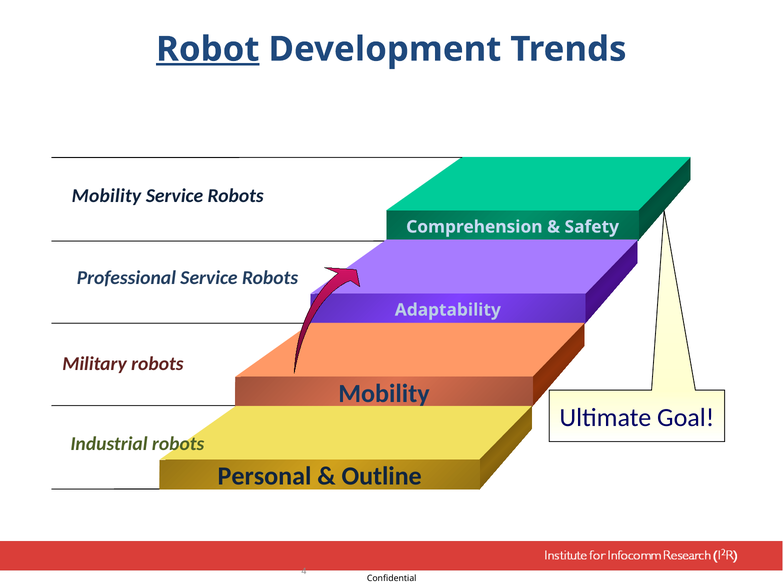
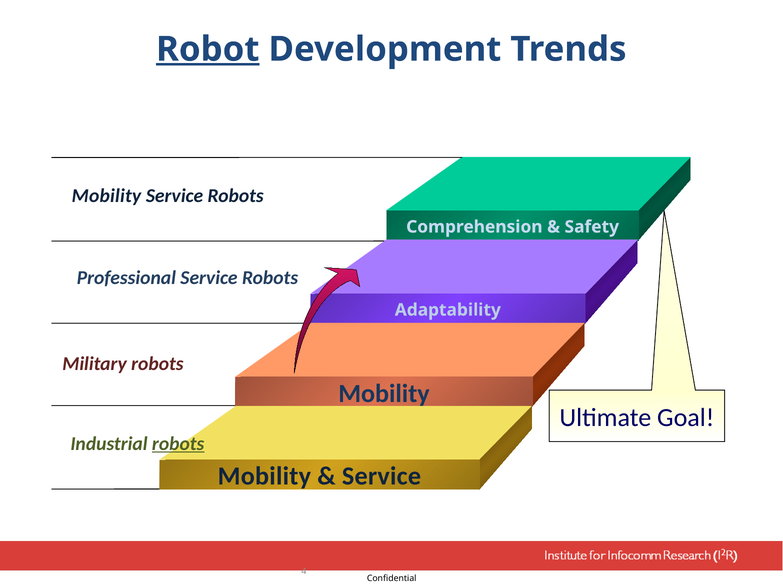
robots at (178, 444) underline: none -> present
Personal at (264, 477): Personal -> Mobility
Outline at (382, 477): Outline -> Service
